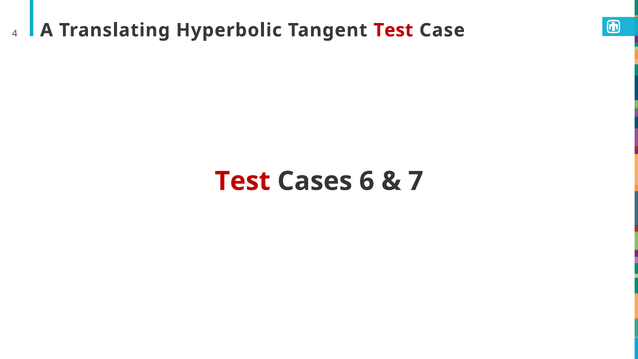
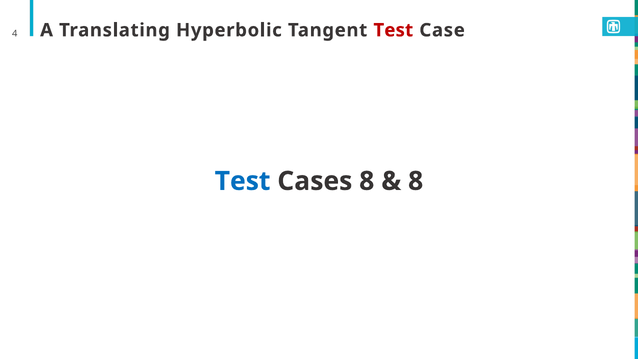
Test at (243, 181) colour: red -> blue
Cases 6: 6 -> 8
7 at (416, 181): 7 -> 8
